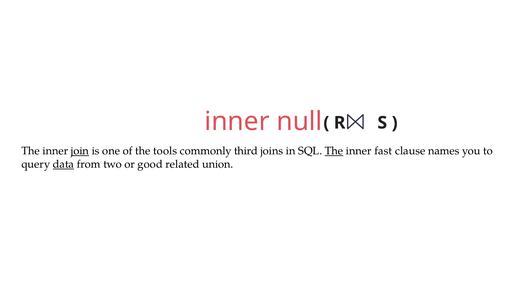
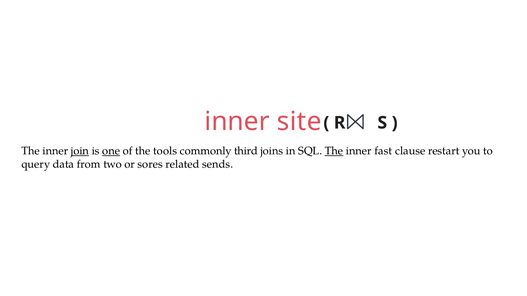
null: null -> site
one underline: none -> present
names: names -> restart
data underline: present -> none
good: good -> sores
union: union -> sends
